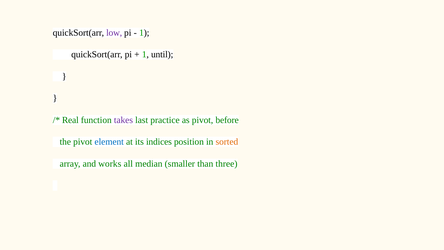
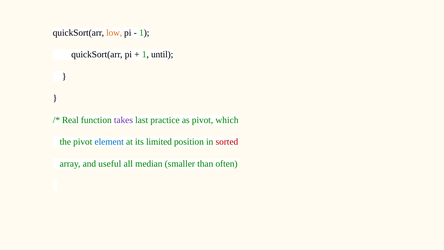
low colour: purple -> orange
before: before -> which
indices: indices -> limited
sorted colour: orange -> red
works: works -> useful
three: three -> often
